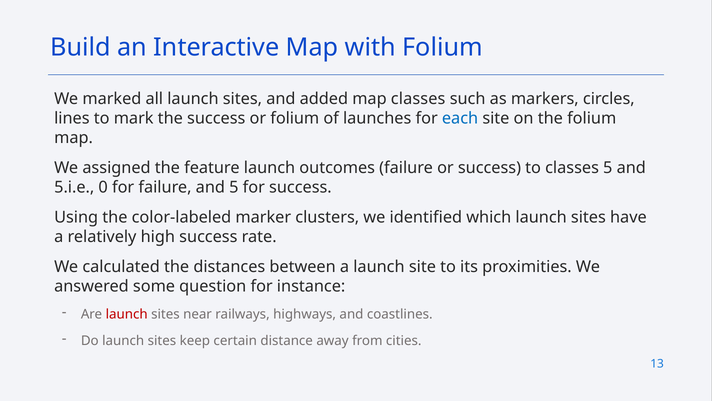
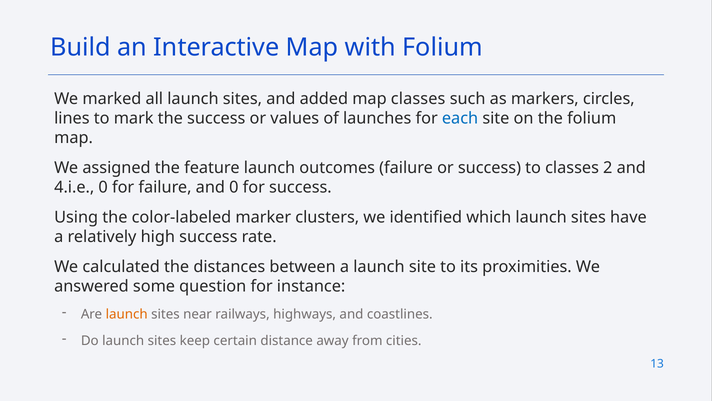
or folium: folium -> values
classes 5: 5 -> 2
5.i.e: 5.i.e -> 4.i.e
and 5: 5 -> 0
launch at (127, 314) colour: red -> orange
